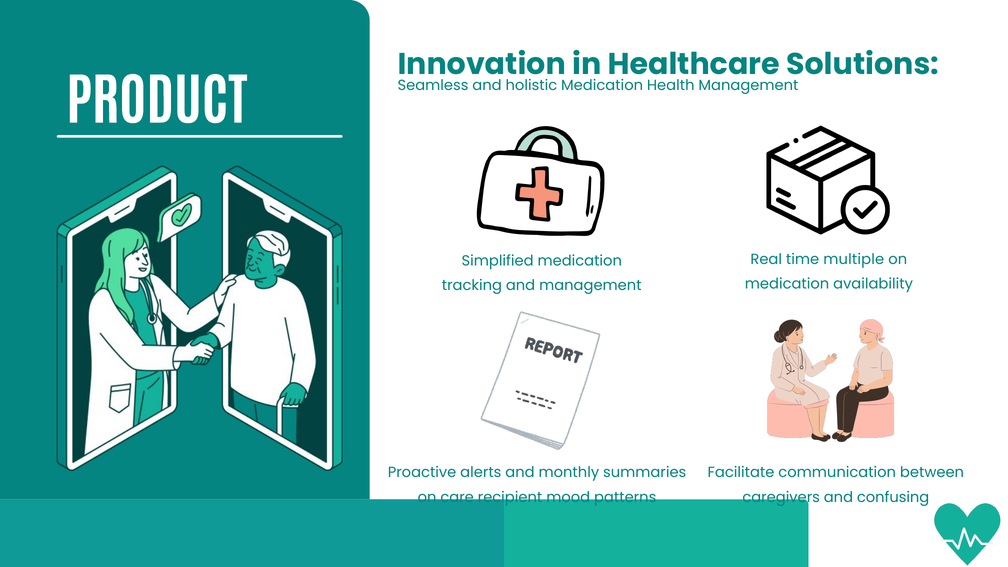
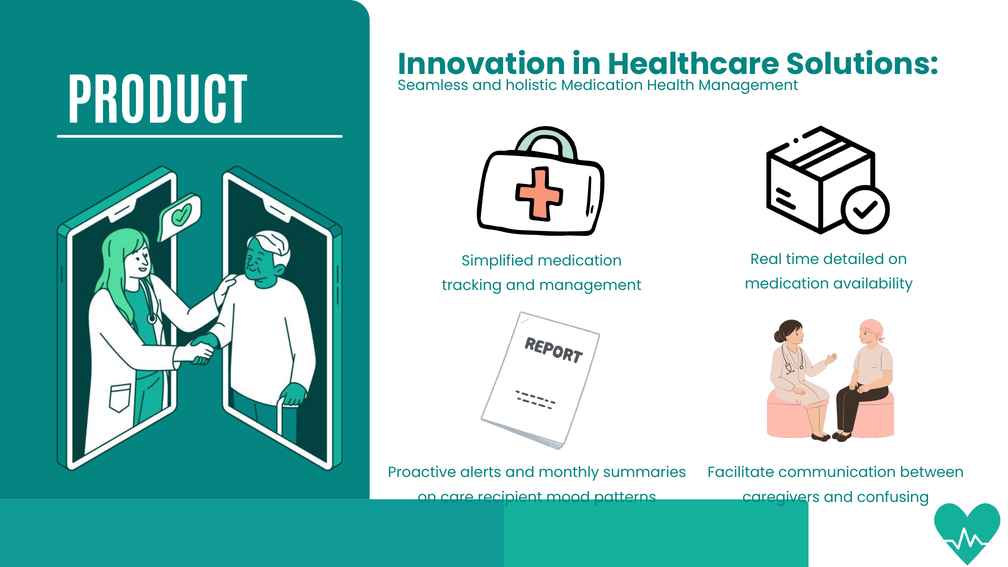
multiple: multiple -> detailed
